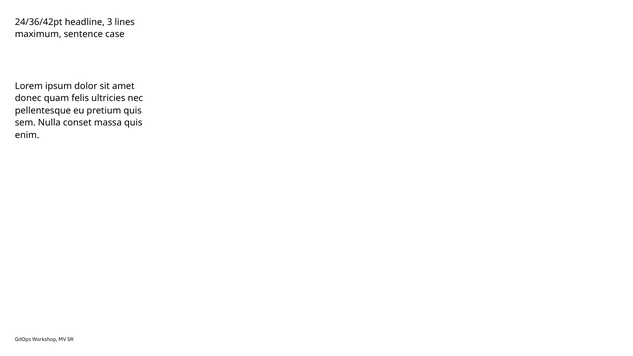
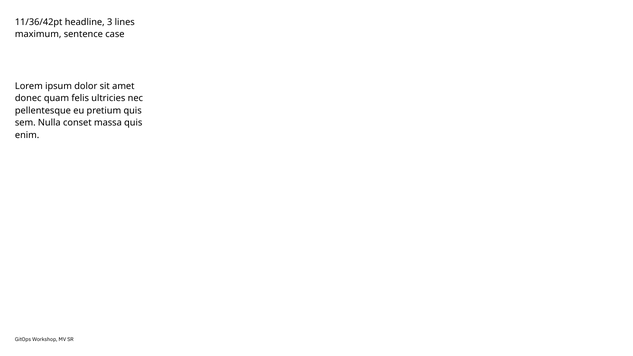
24/36/42pt: 24/36/42pt -> 11/36/42pt
